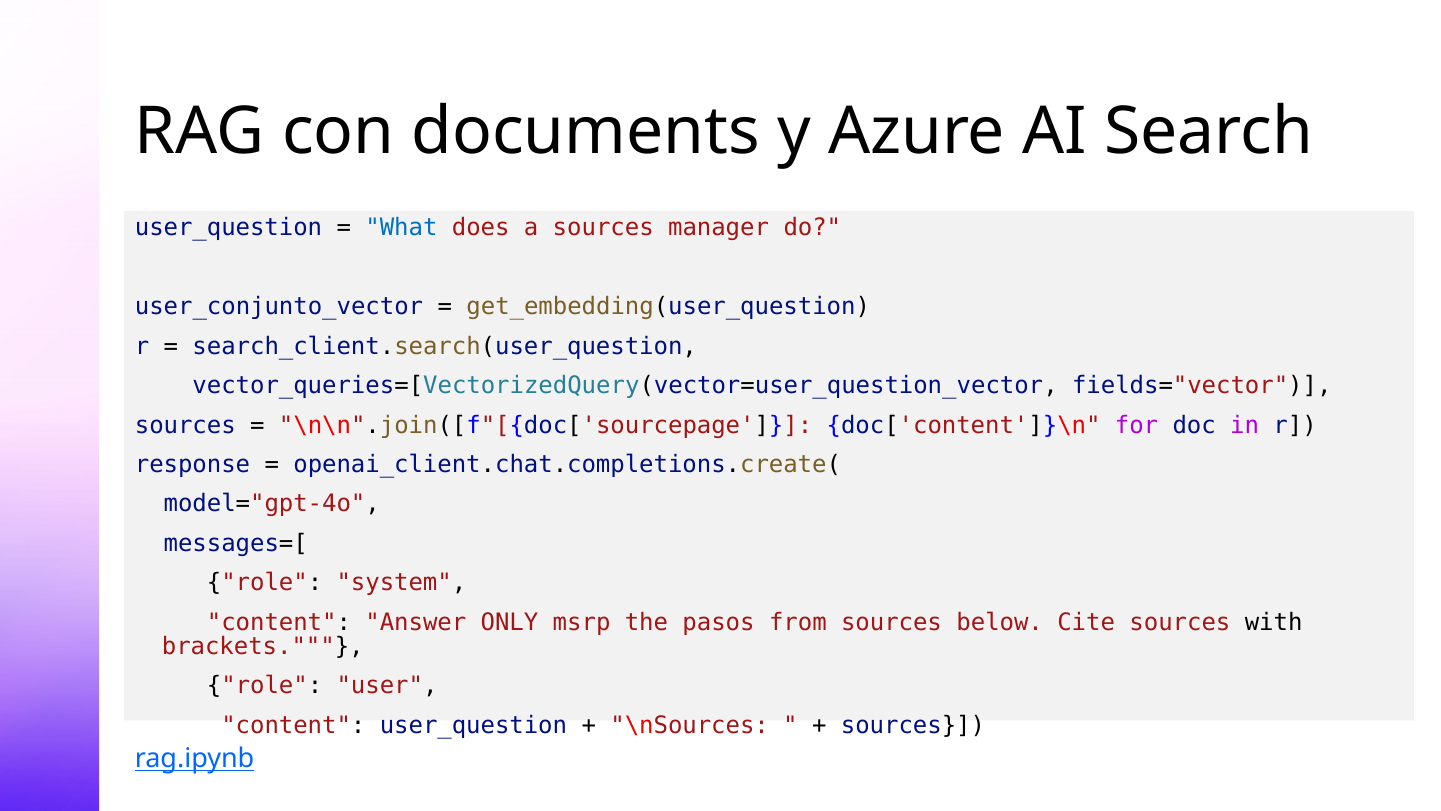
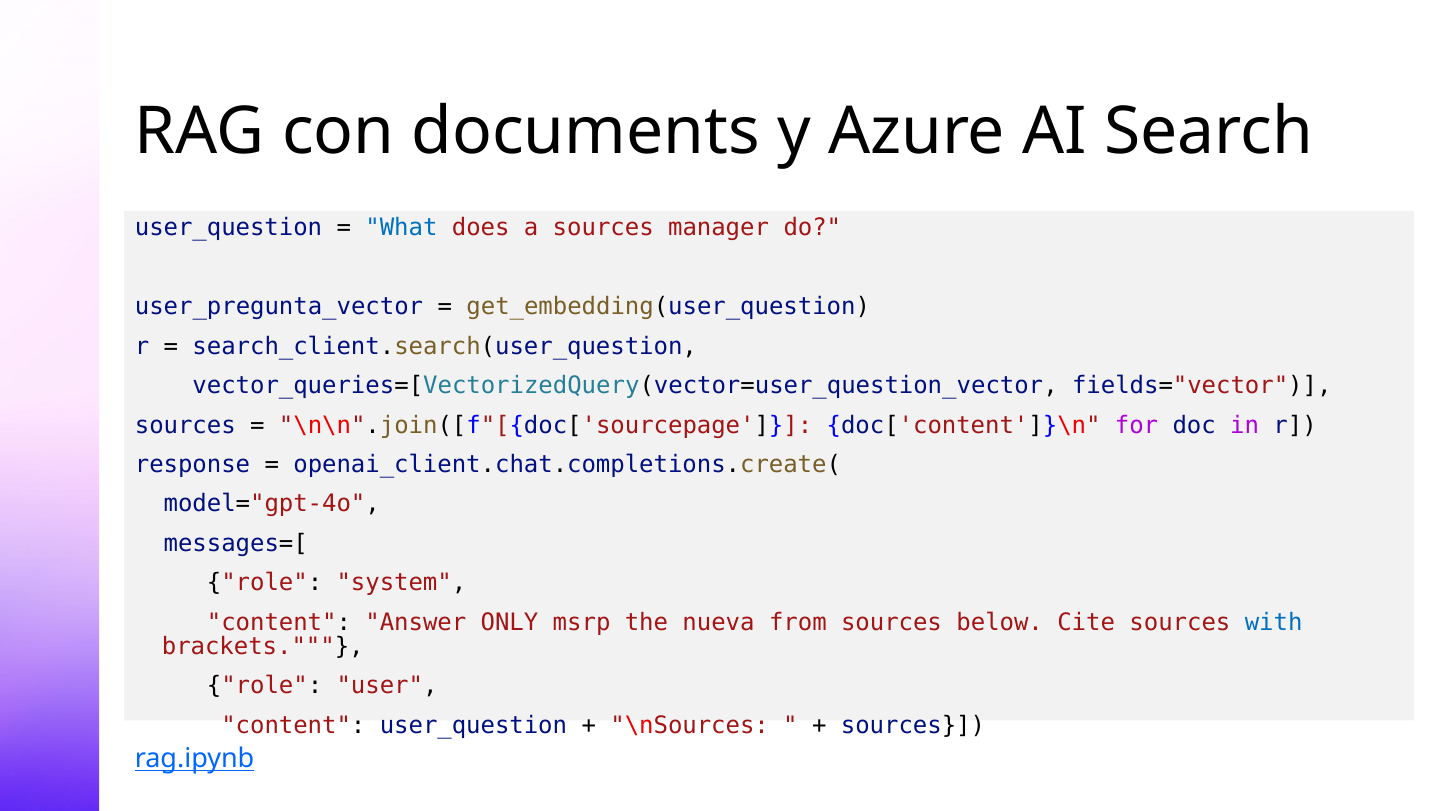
user_conjunto_vector: user_conjunto_vector -> user_pregunta_vector
pasos: pasos -> nueva
with colour: black -> blue
